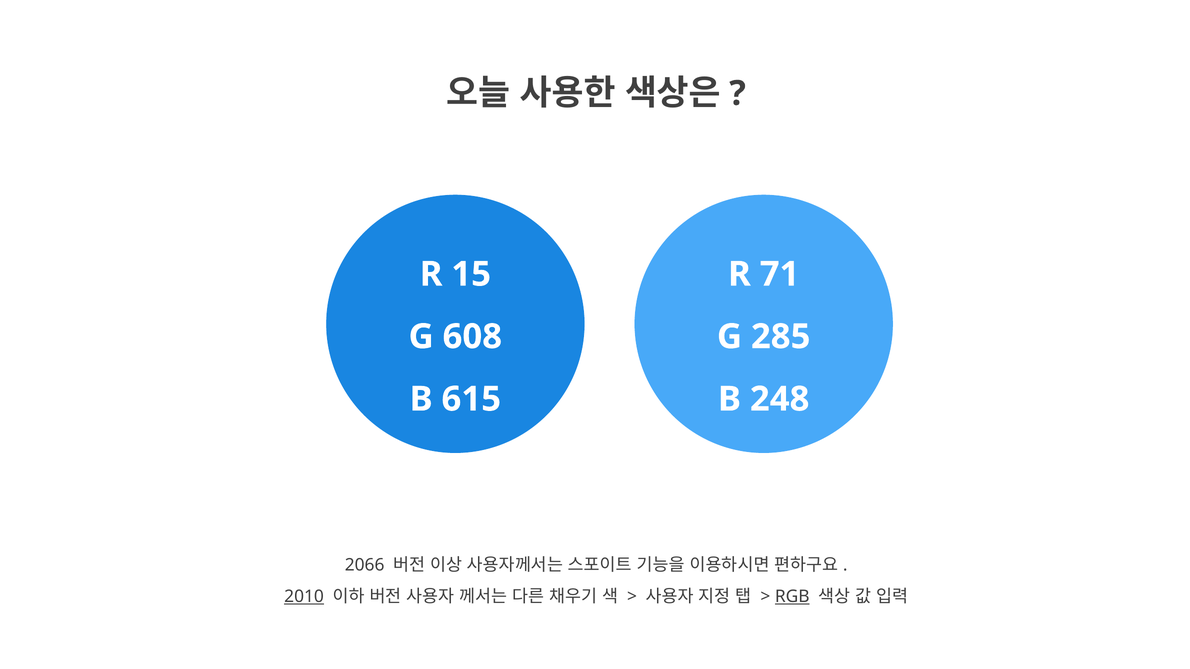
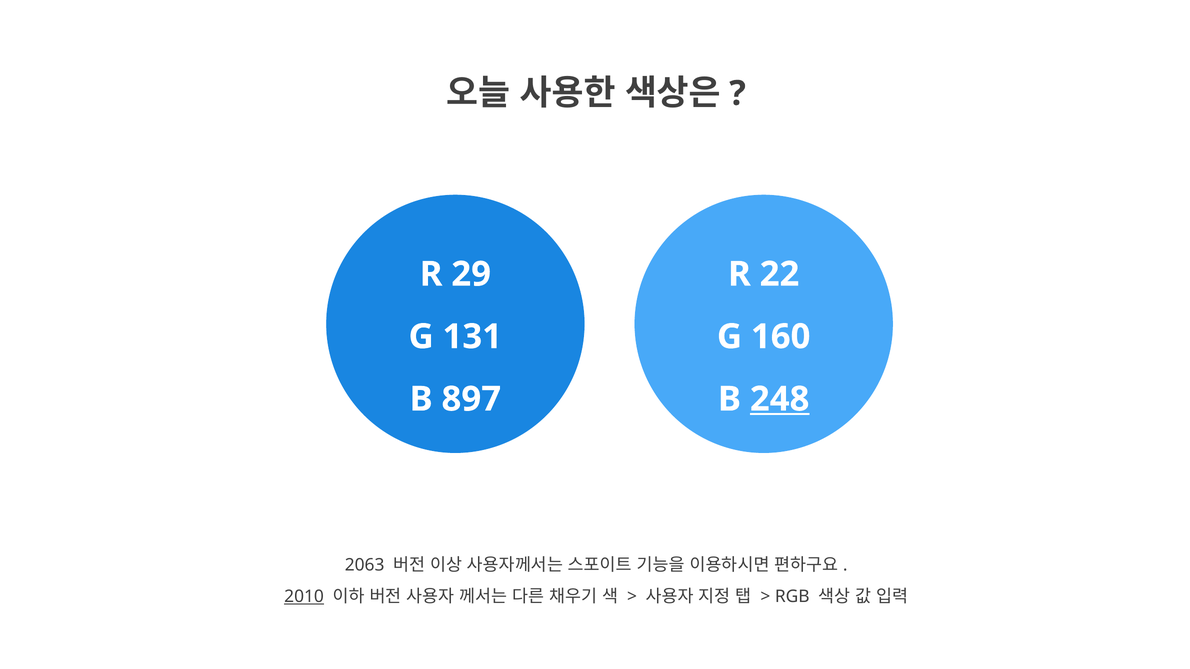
15: 15 -> 29
71: 71 -> 22
608: 608 -> 131
285: 285 -> 160
615: 615 -> 897
248 underline: none -> present
2066: 2066 -> 2063
RGB underline: present -> none
